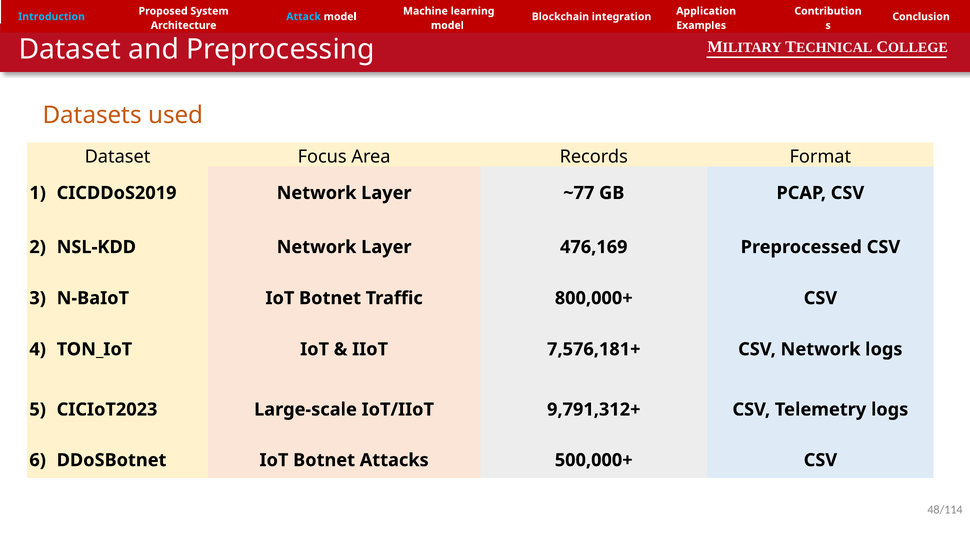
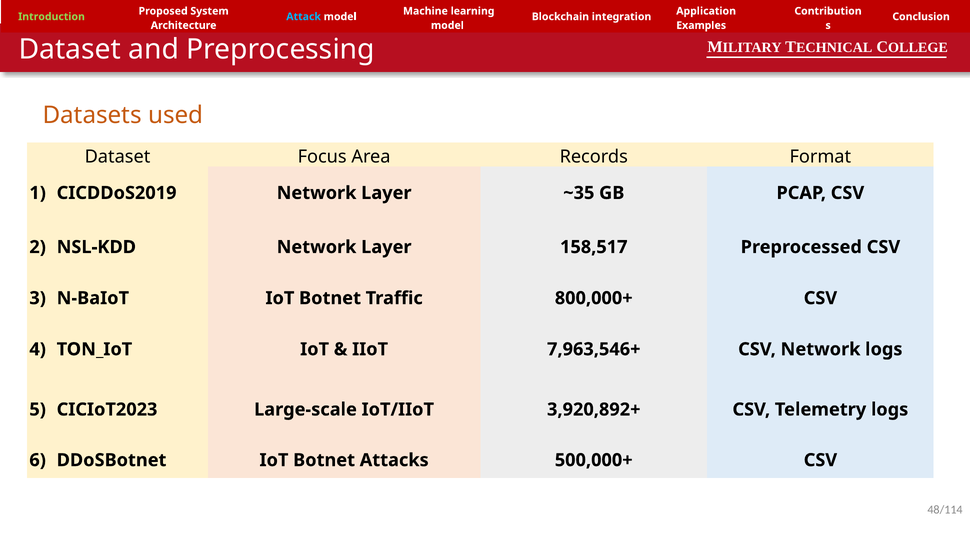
Introduction colour: light blue -> light green
~77: ~77 -> ~35
476,169: 476,169 -> 158,517
7,576,181+: 7,576,181+ -> 7,963,546+
9,791,312+: 9,791,312+ -> 3,920,892+
